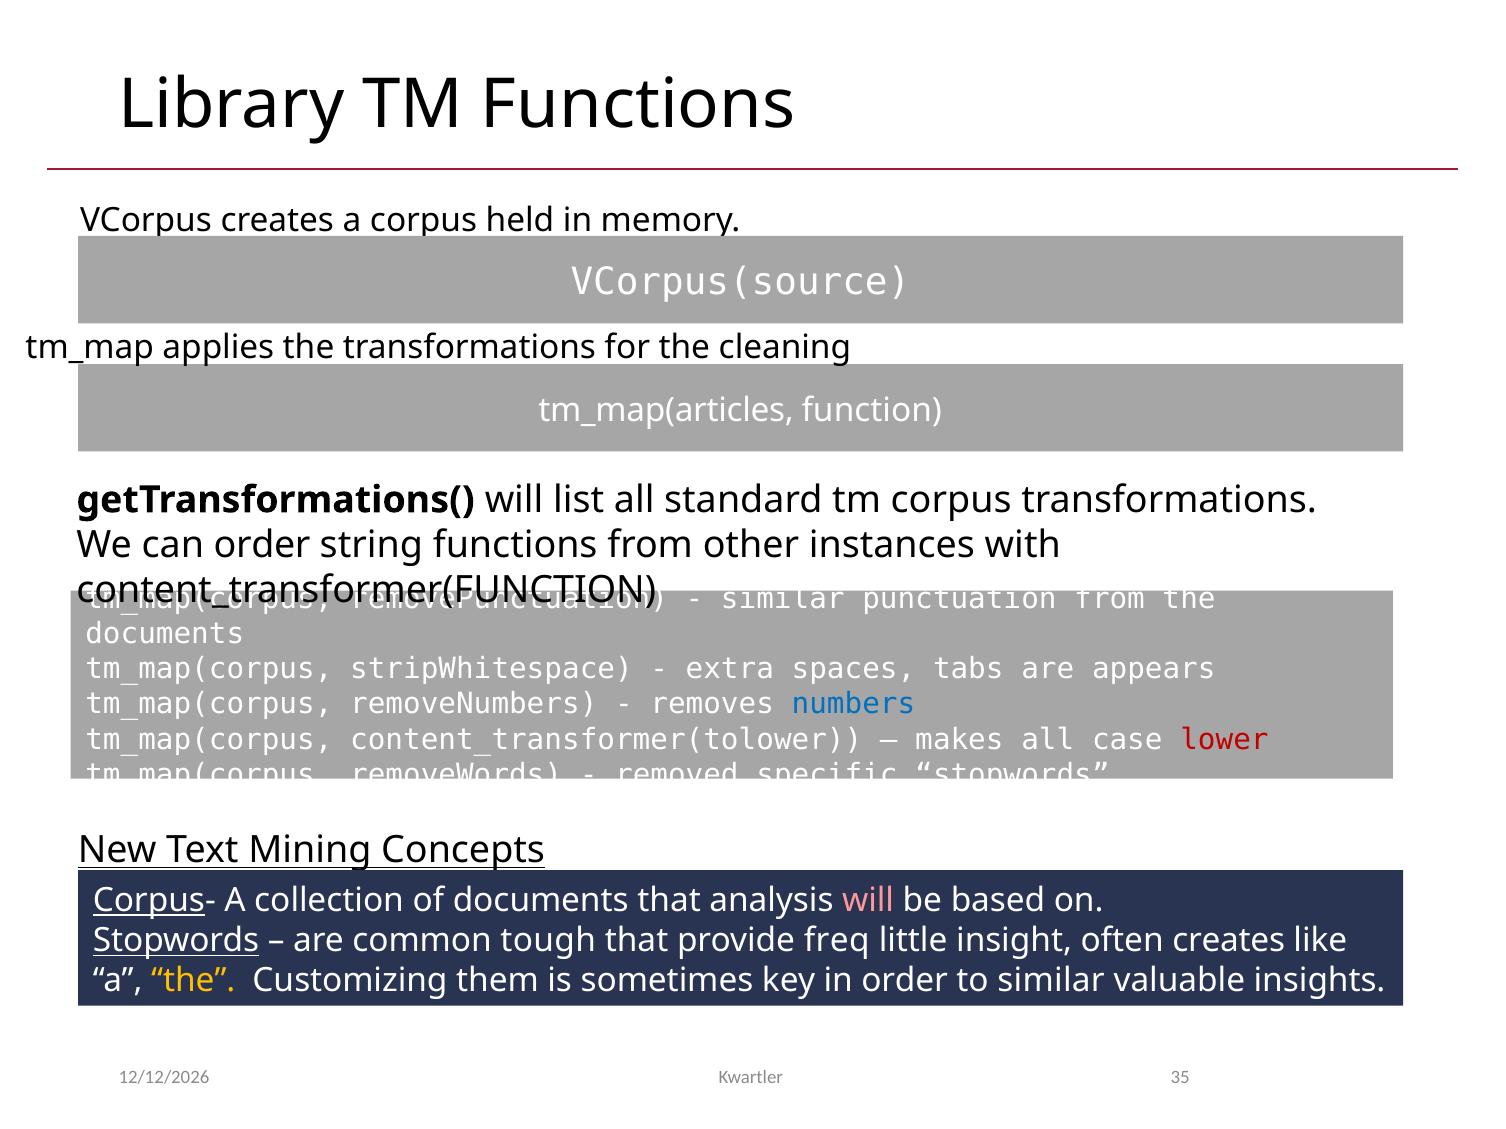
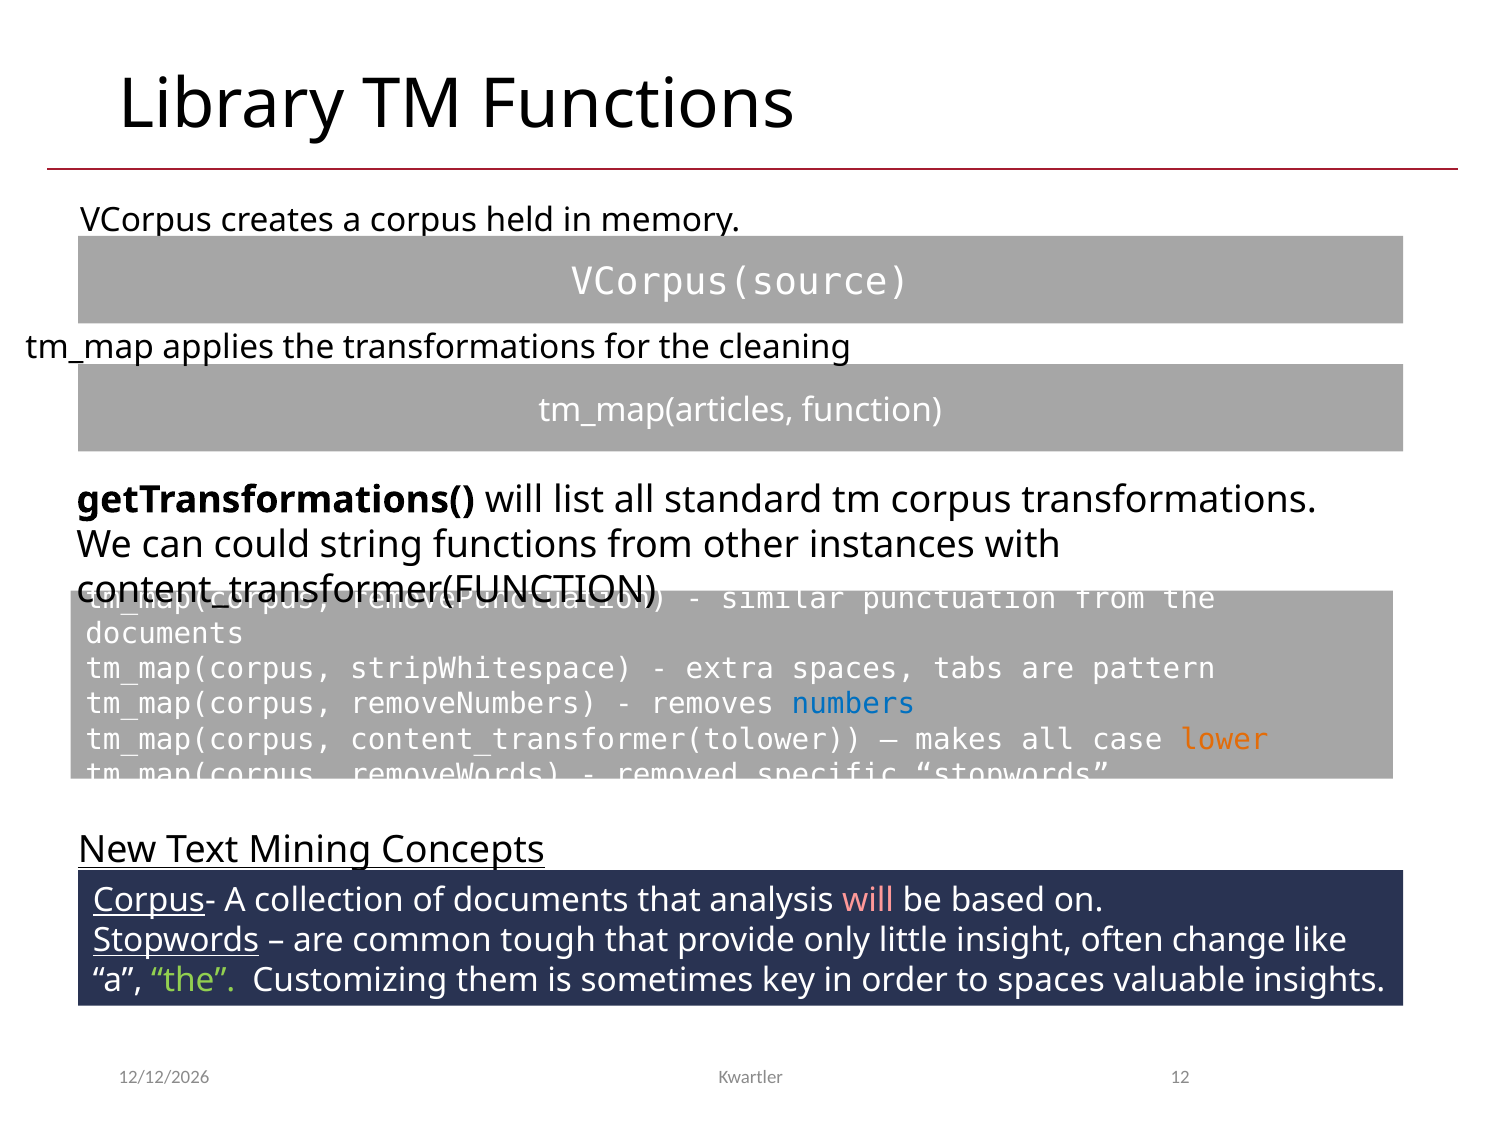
can order: order -> could
appears: appears -> pattern
lower colour: red -> orange
freq: freq -> only
often creates: creates -> change
the at (193, 981) colour: yellow -> light green
to similar: similar -> spaces
35: 35 -> 12
